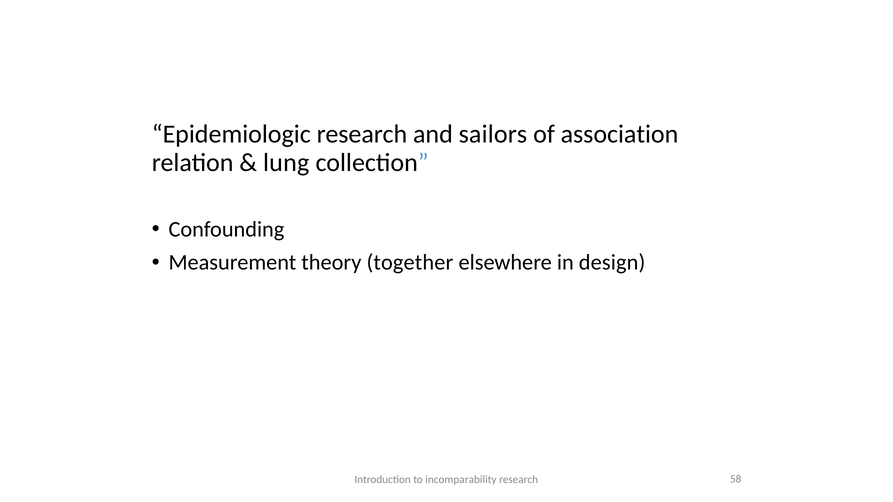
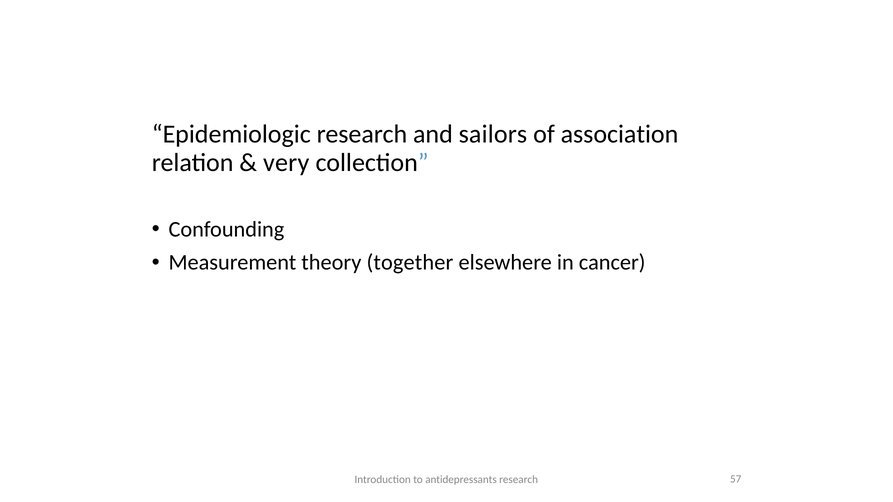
lung: lung -> very
design: design -> cancer
incomparability: incomparability -> antidepressants
58: 58 -> 57
